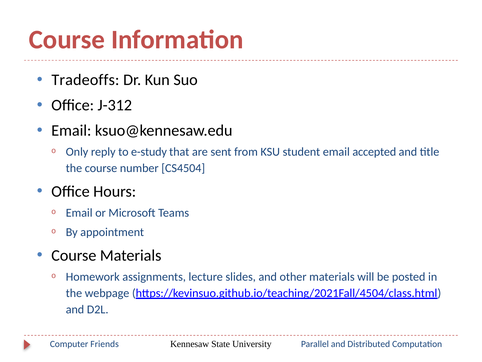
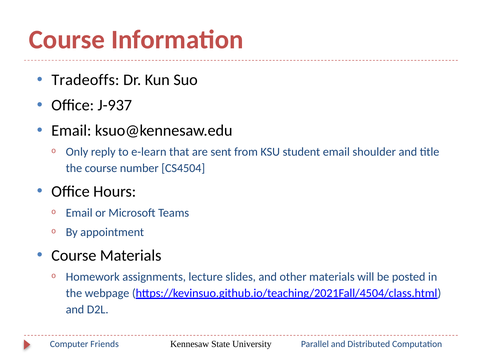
J-312: J-312 -> J-937
e-study: e-study -> e-learn
accepted: accepted -> shoulder
